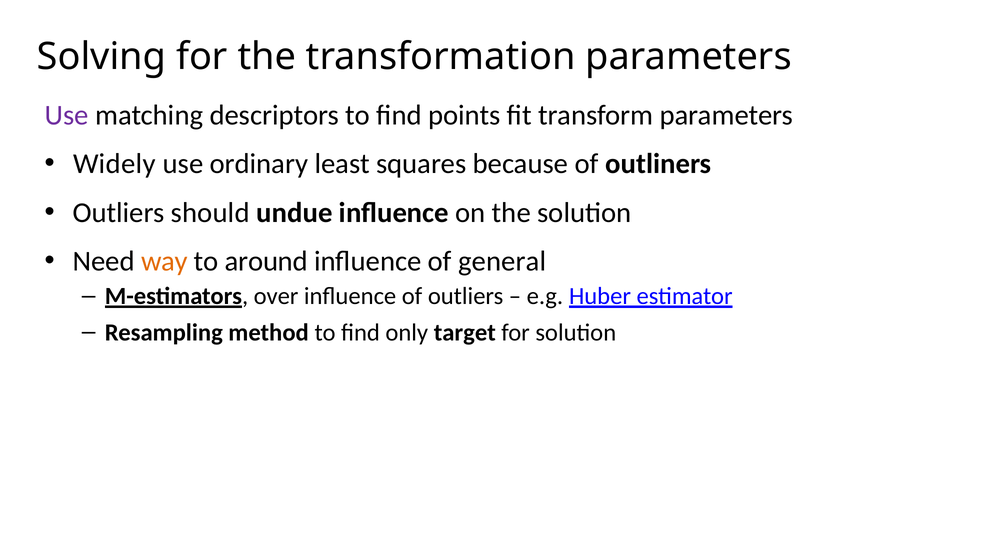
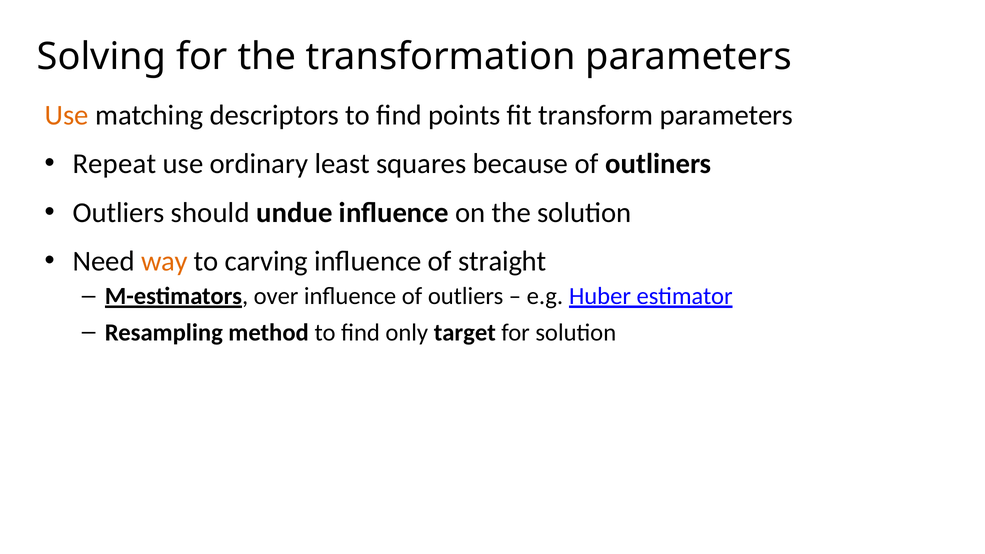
Use at (67, 115) colour: purple -> orange
Widely: Widely -> Repeat
around: around -> carving
general: general -> straight
